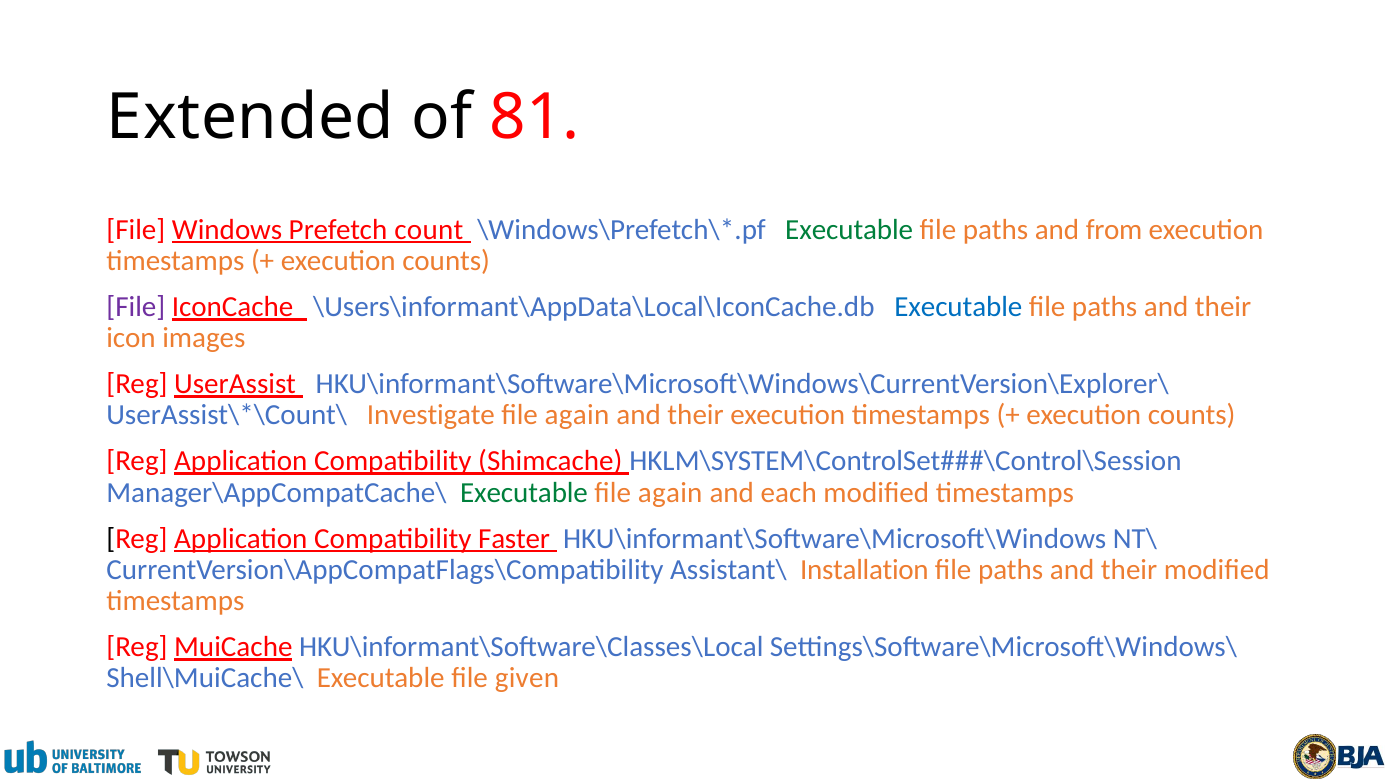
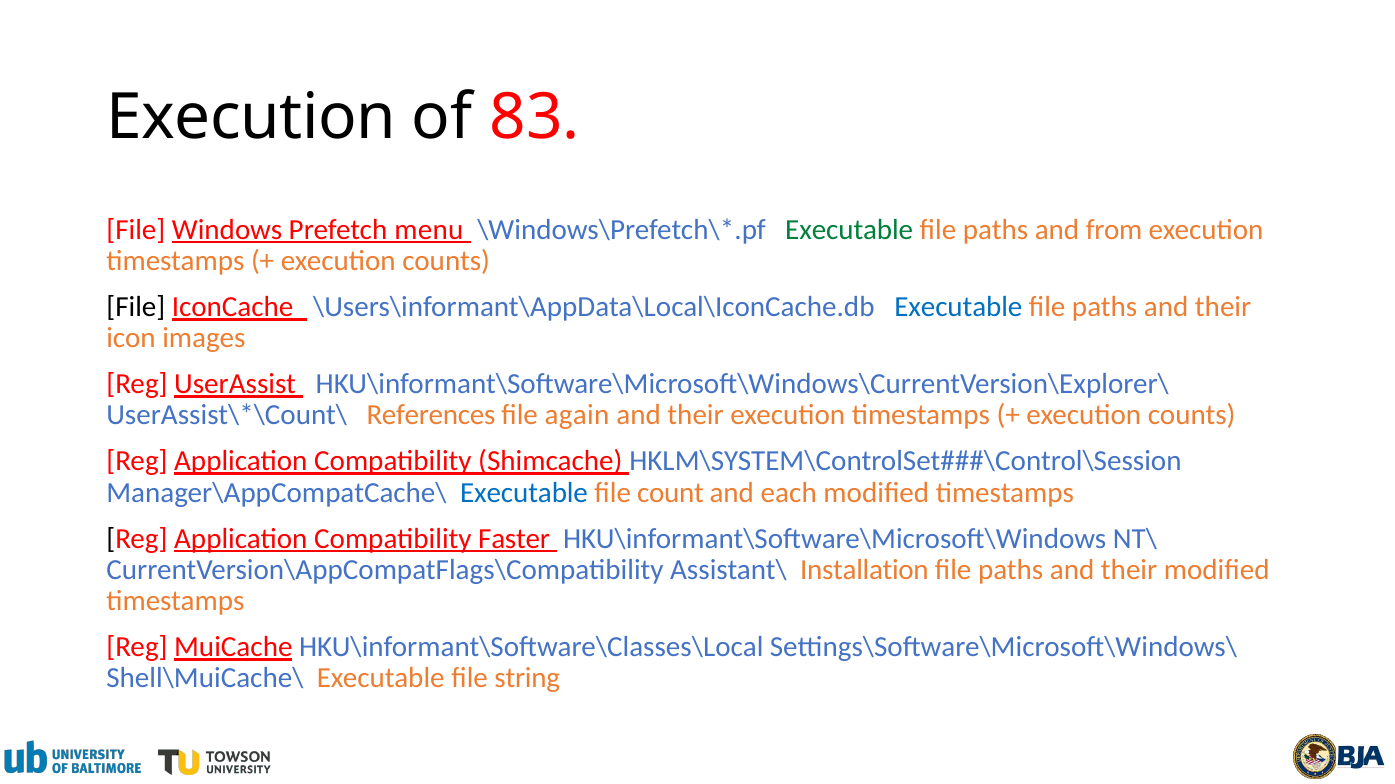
Extended at (251, 117): Extended -> Execution
81: 81 -> 83
count: count -> menu
File at (136, 307) colour: purple -> black
Investigate: Investigate -> References
Executable at (524, 493) colour: green -> blue
again at (670, 493): again -> count
given: given -> string
